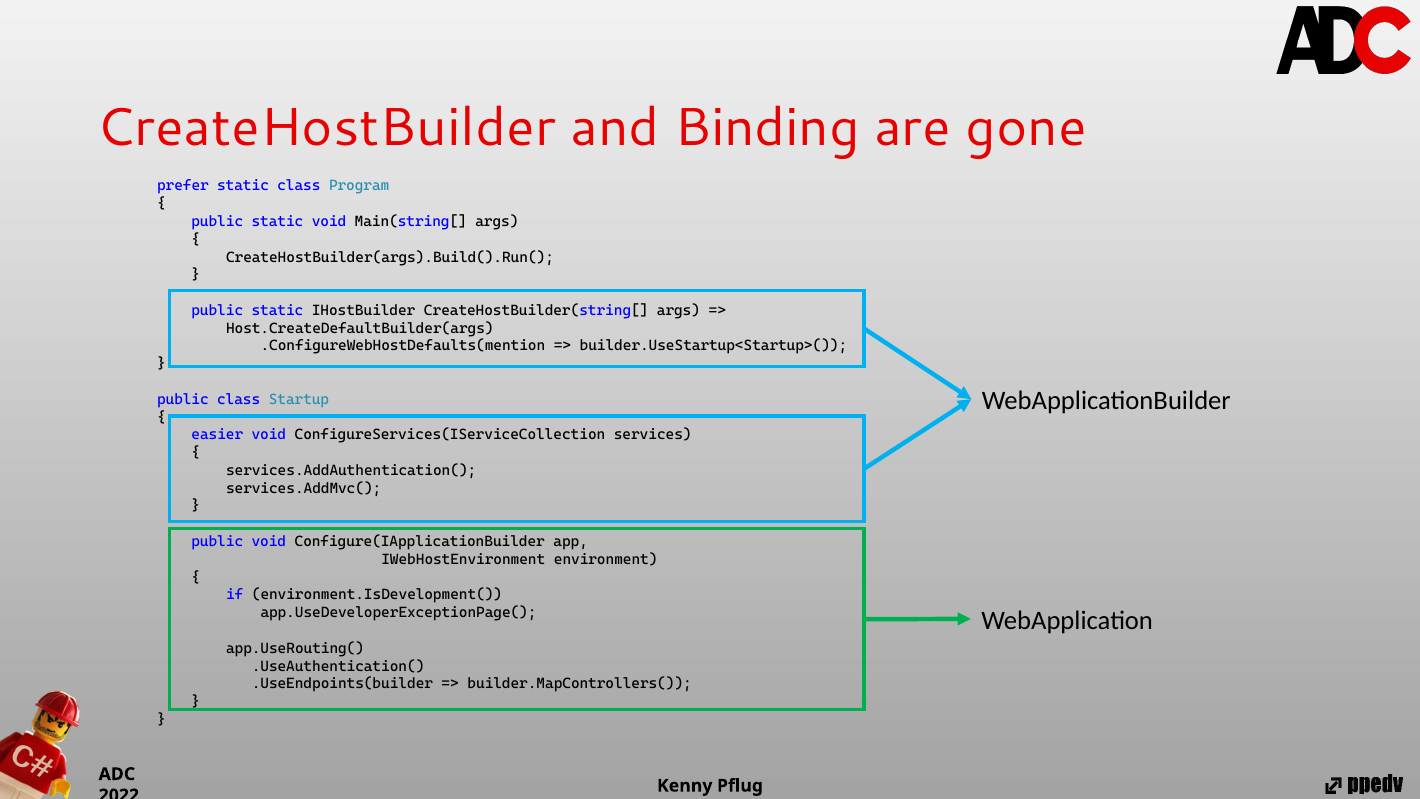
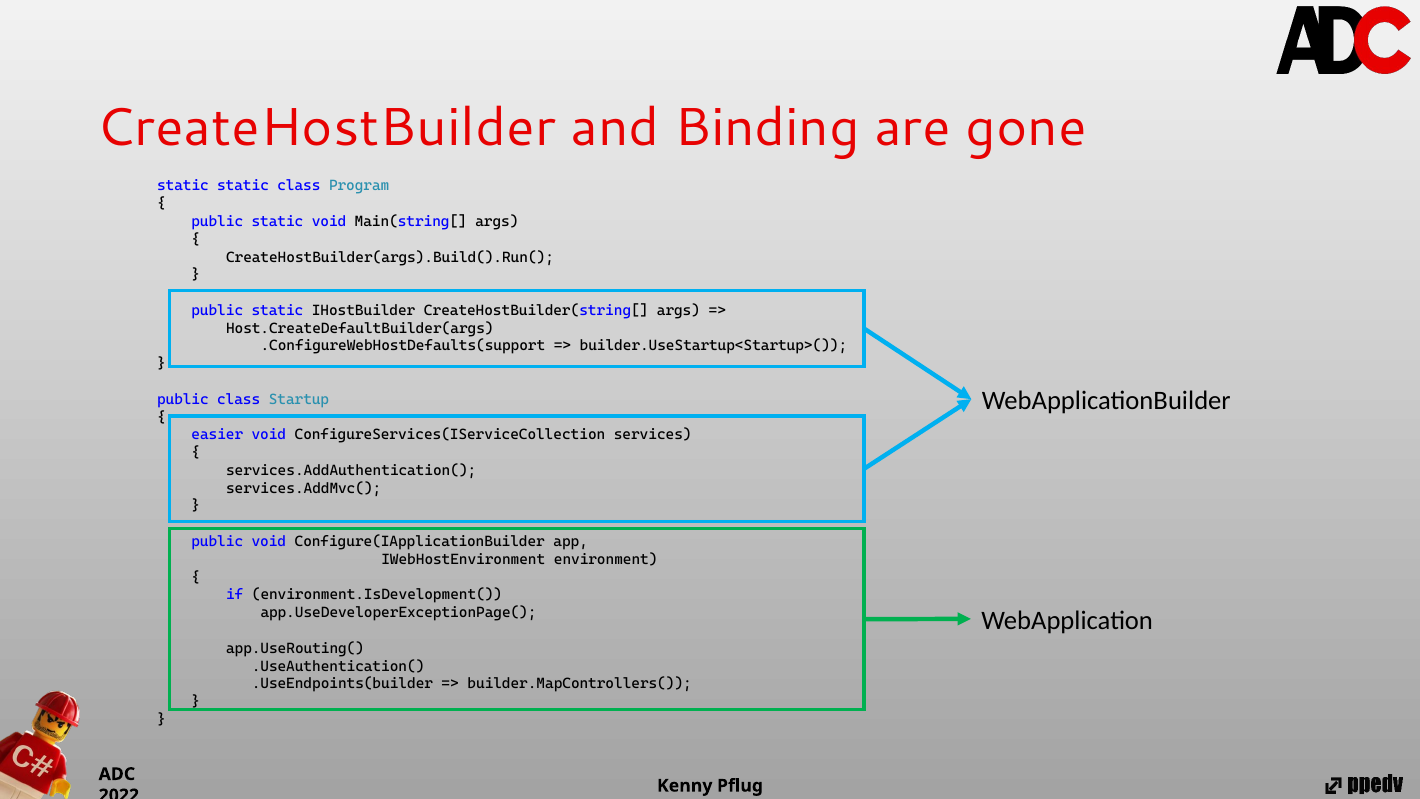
prefer at (183, 186): prefer -> static
.ConfigureWebHostDefaults(mention: .ConfigureWebHostDefaults(mention -> .ConfigureWebHostDefaults(support
